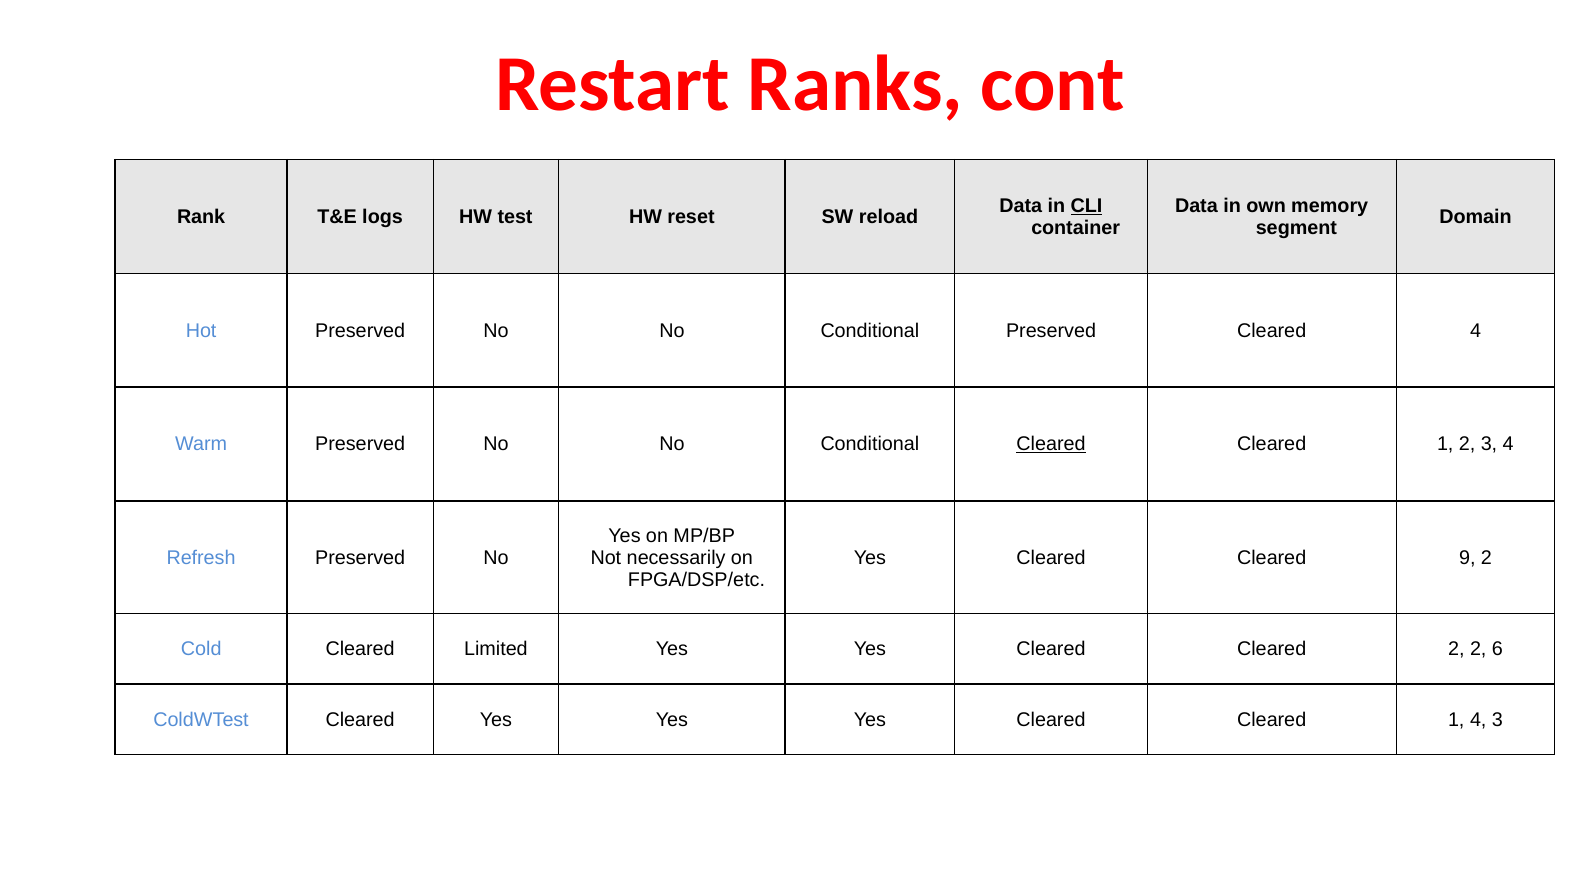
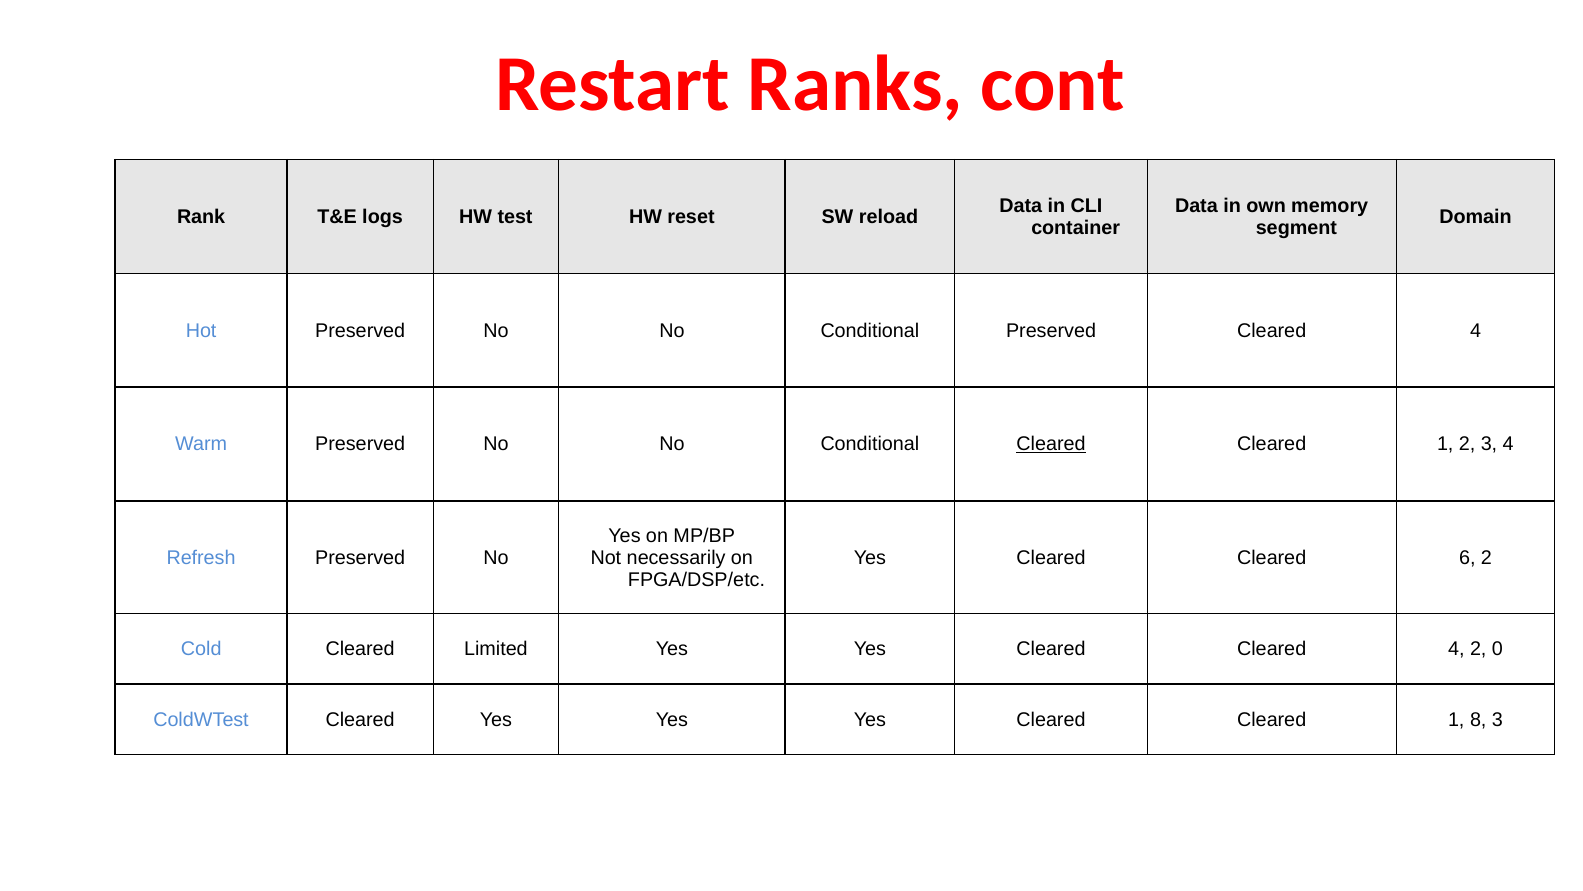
CLI underline: present -> none
9: 9 -> 6
Cleared Cleared 2: 2 -> 4
6: 6 -> 0
1 4: 4 -> 8
